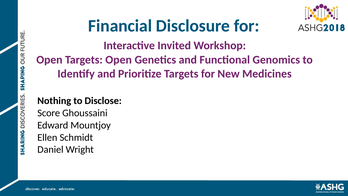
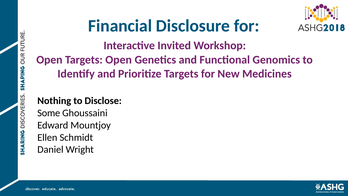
Score: Score -> Some
